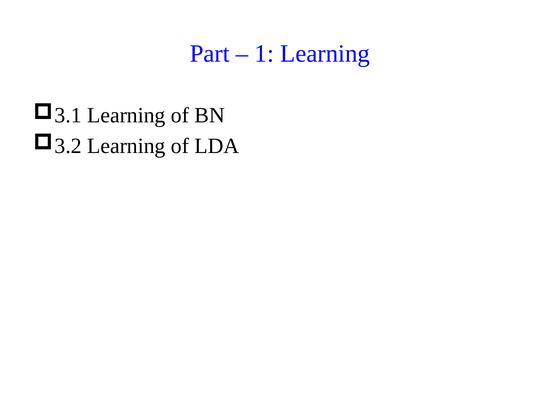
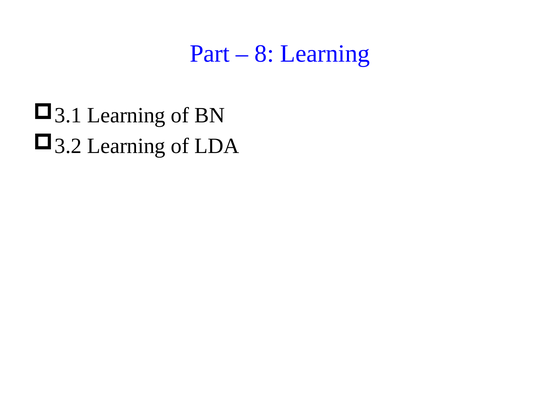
1: 1 -> 8
